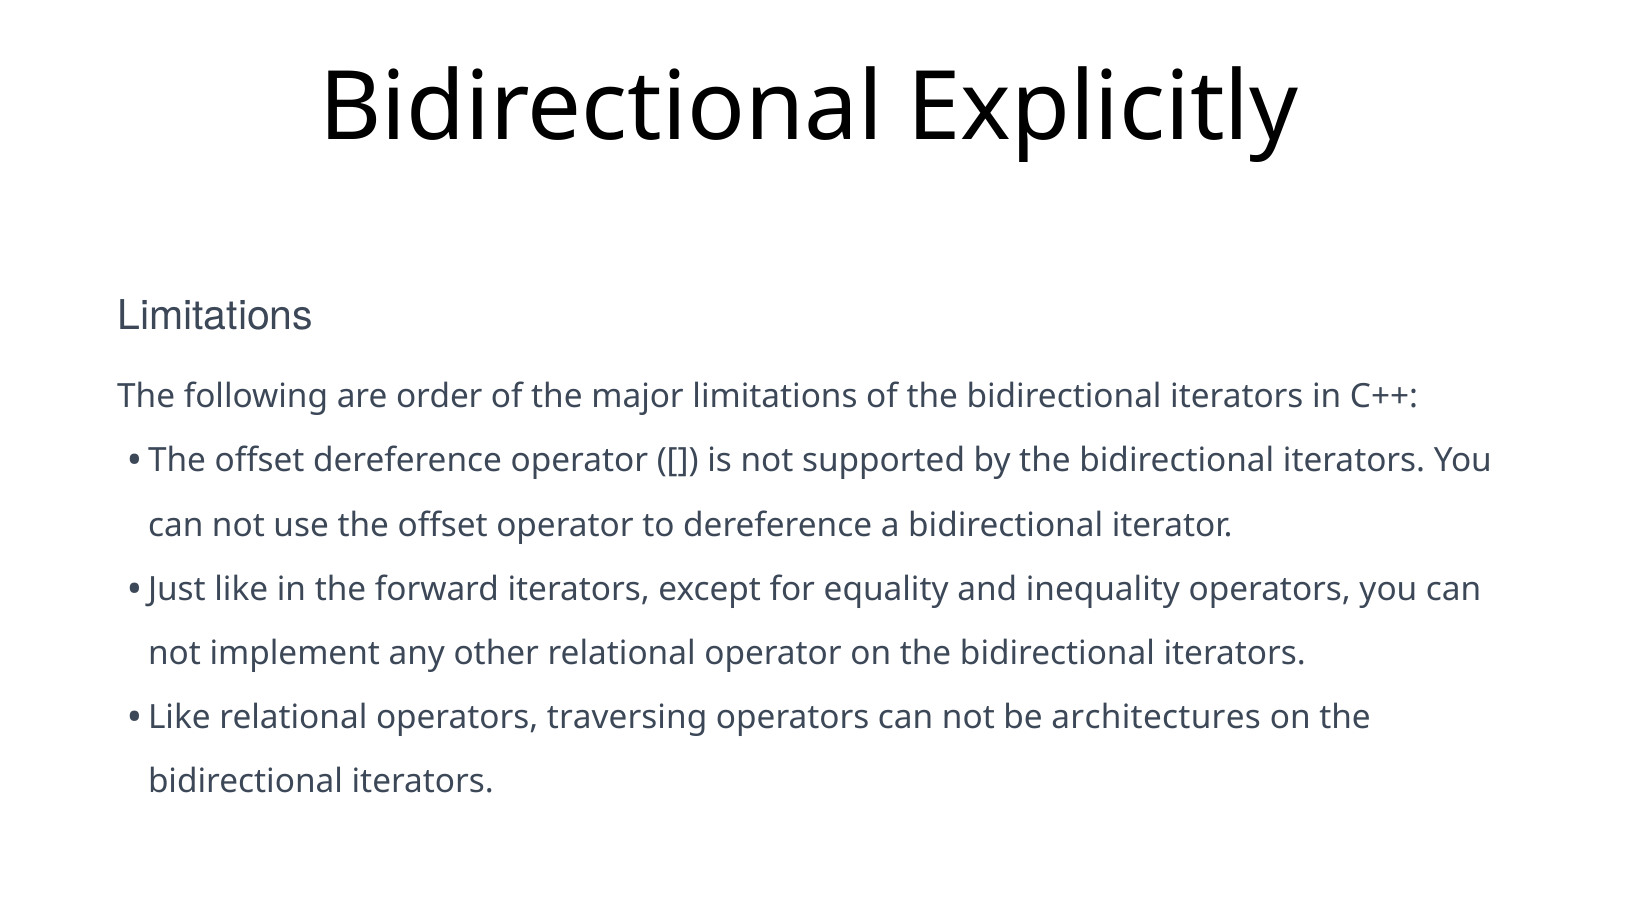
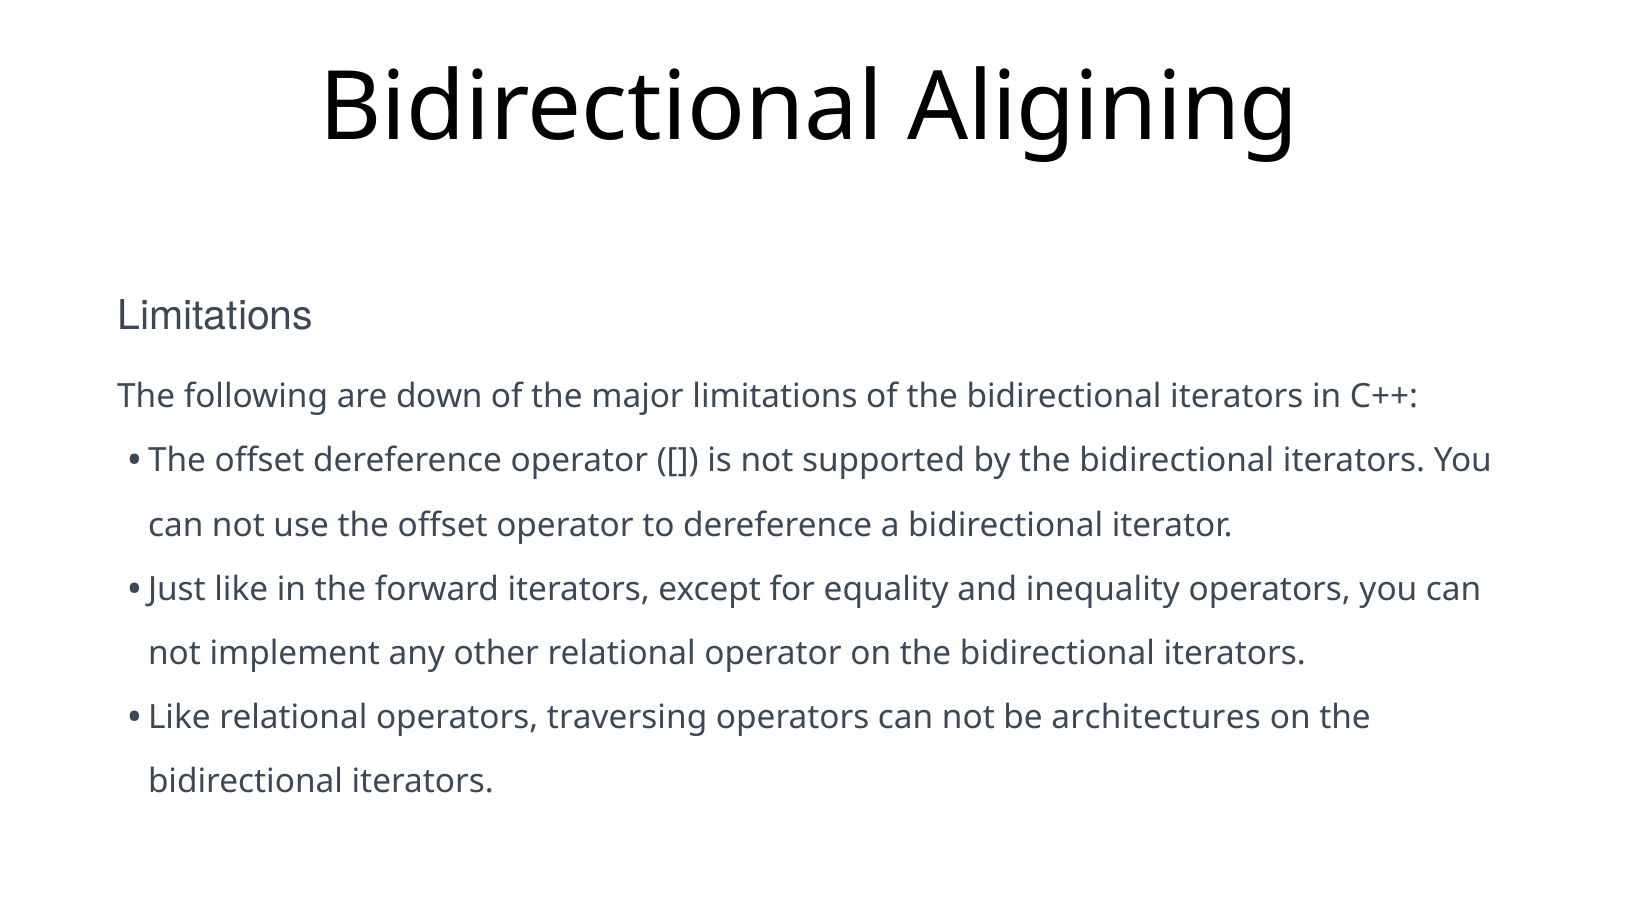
Explicitly: Explicitly -> Aligining
order: order -> down
